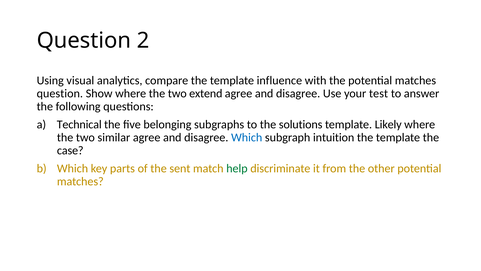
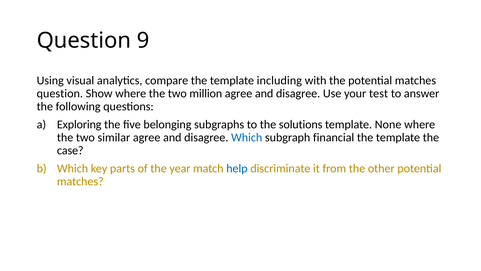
2: 2 -> 9
influence: influence -> including
extend: extend -> million
Technical: Technical -> Exploring
Likely: Likely -> None
intuition: intuition -> financial
sent: sent -> year
help colour: green -> blue
